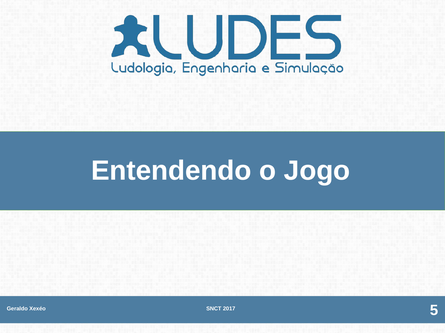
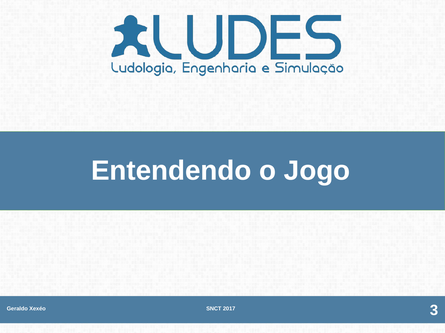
5: 5 -> 3
